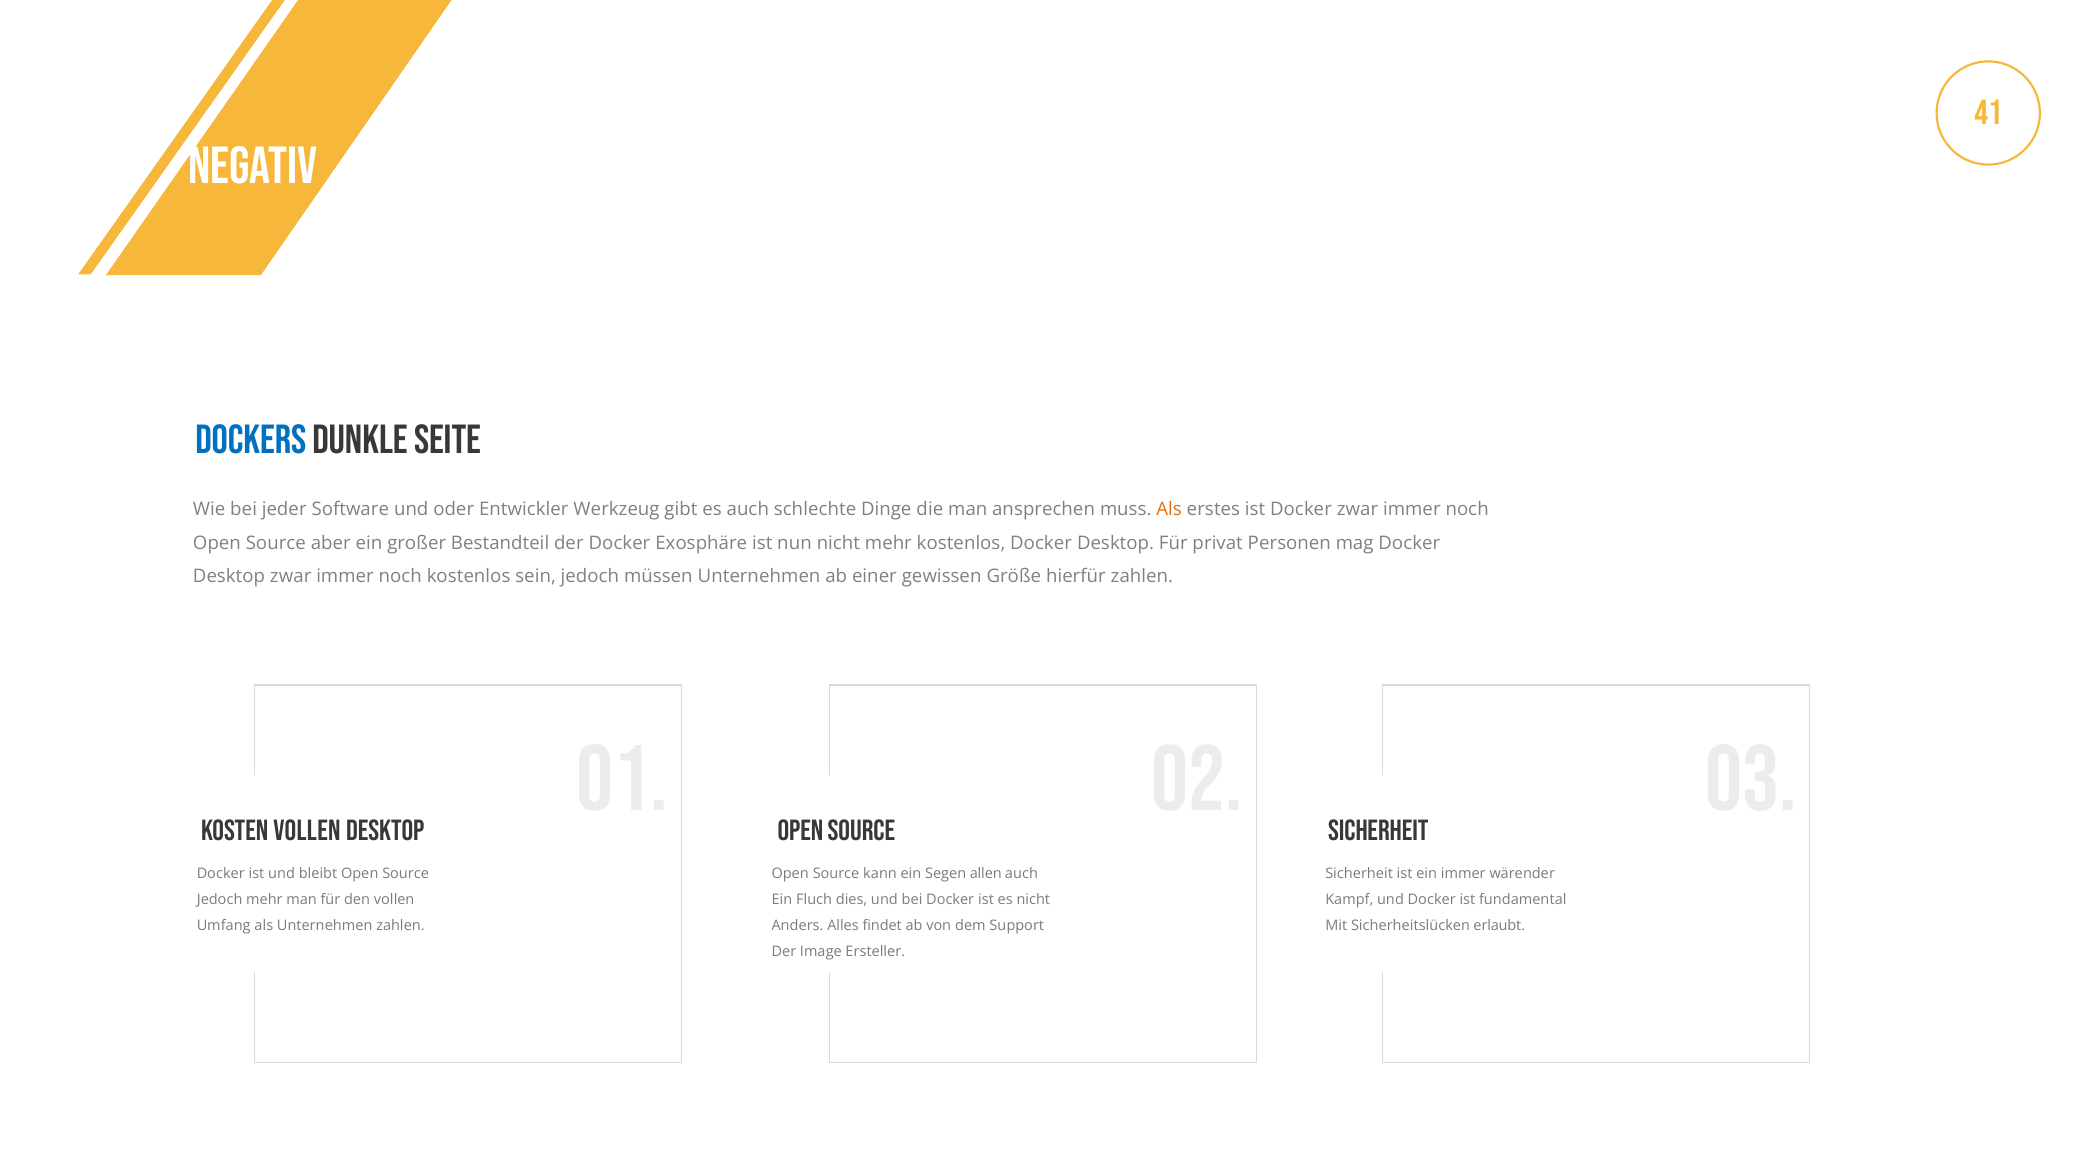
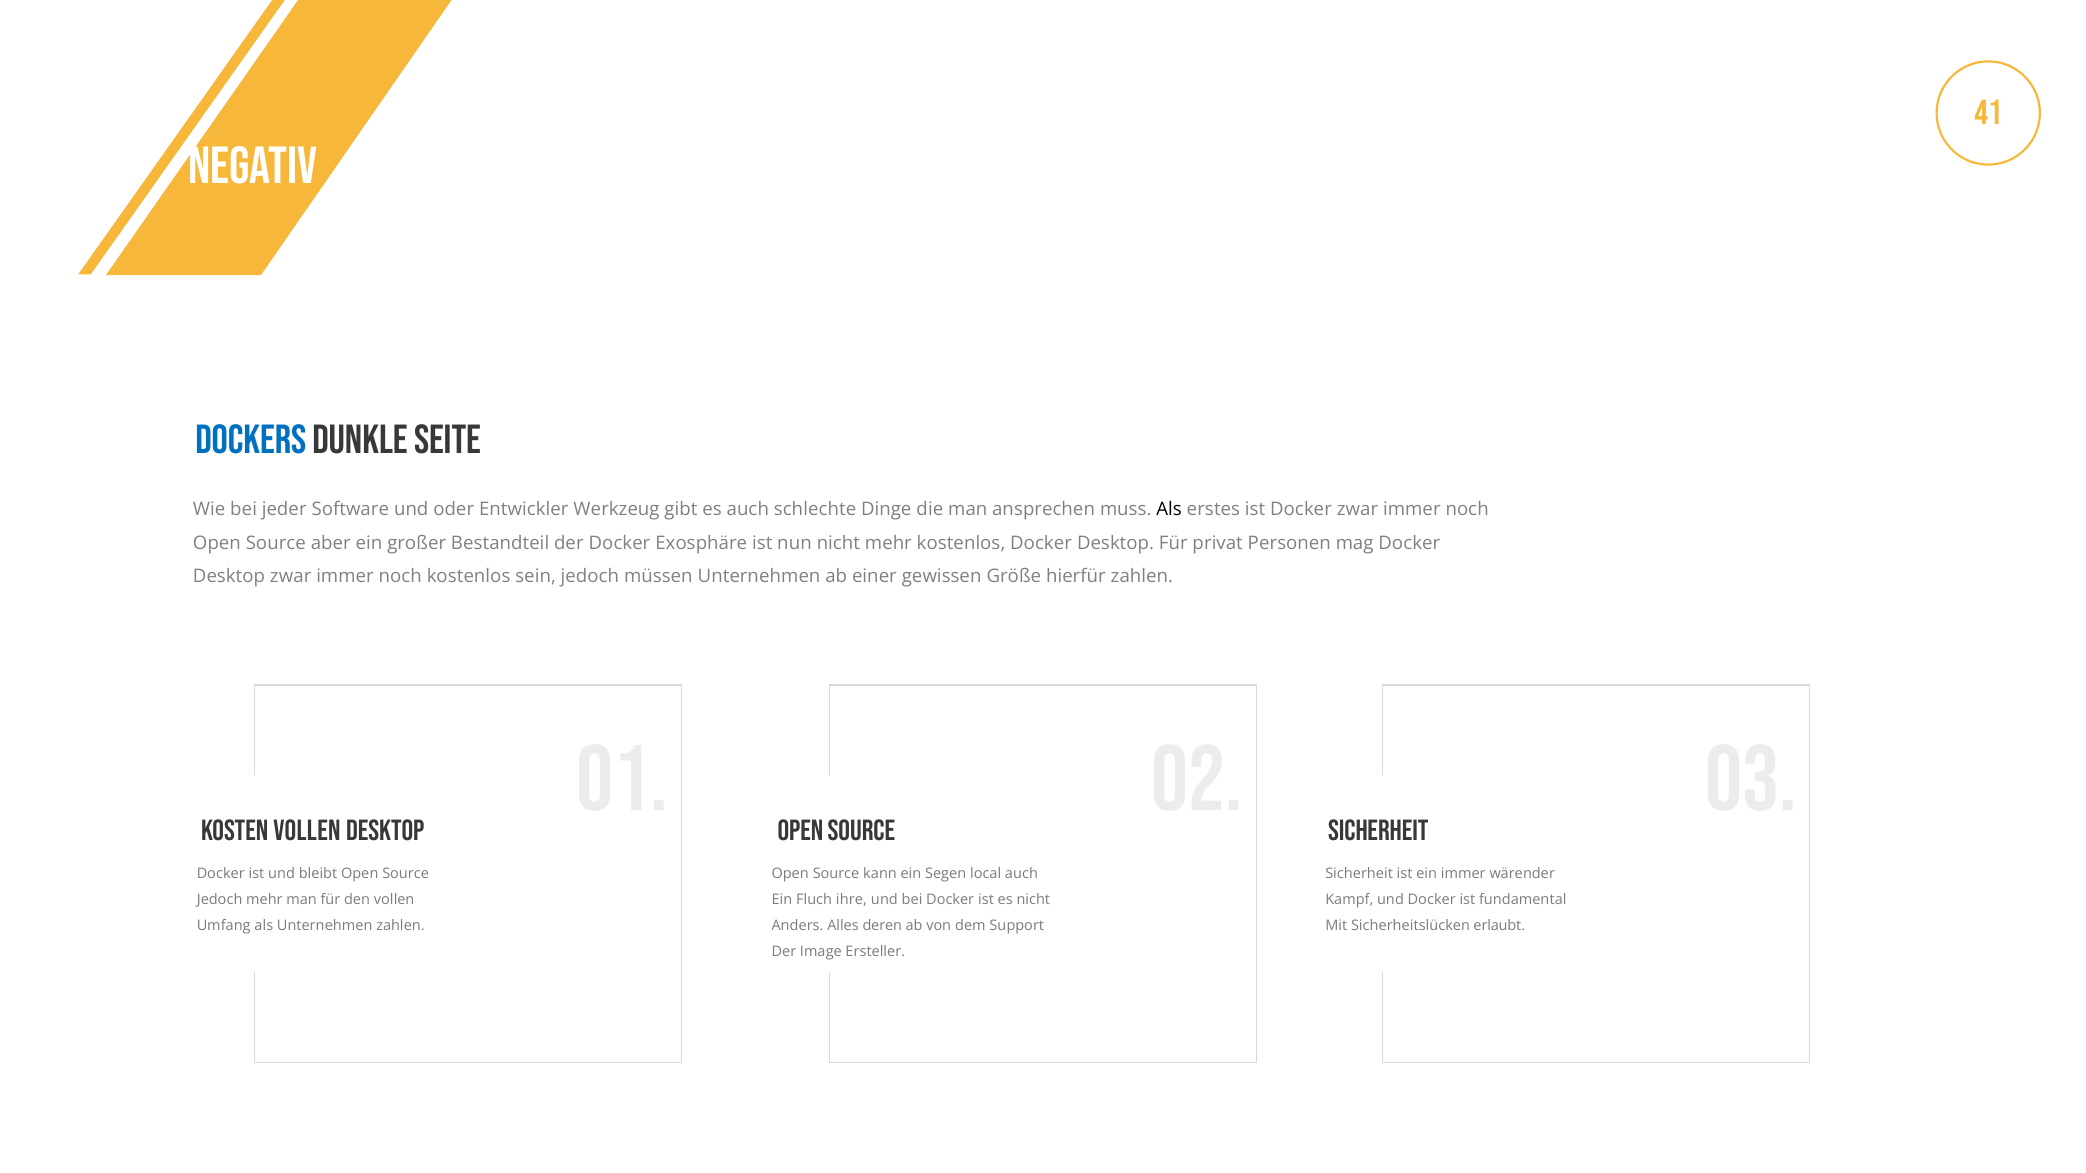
Als at (1169, 509) colour: orange -> black
allen: allen -> local
dies: dies -> ihre
findet: findet -> deren
